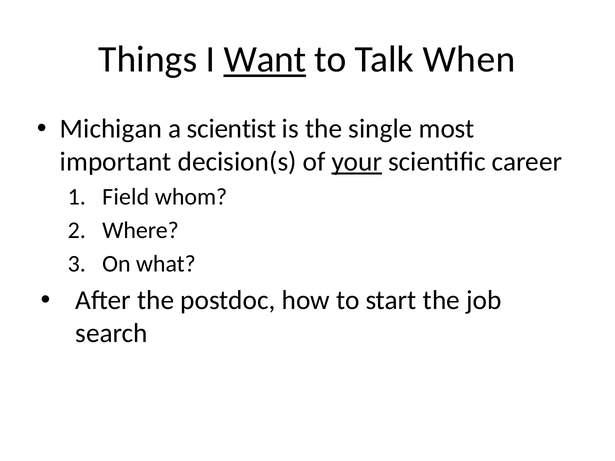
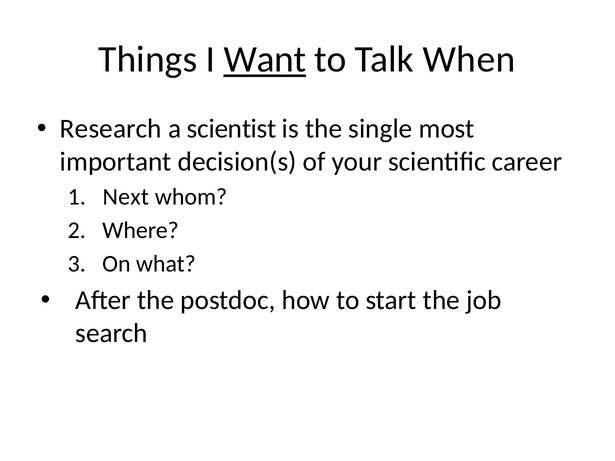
Michigan: Michigan -> Research
your underline: present -> none
Field: Field -> Next
